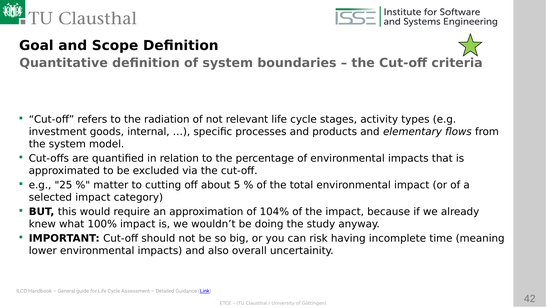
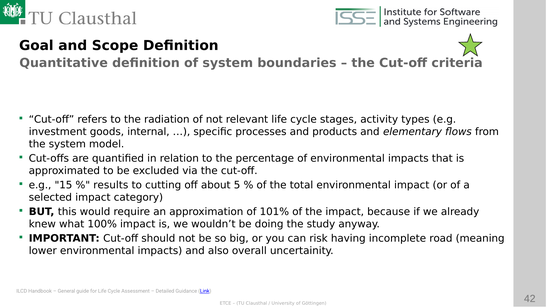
25: 25 -> 15
matter: matter -> results
104%: 104% -> 101%
time: time -> road
